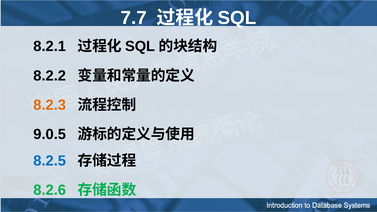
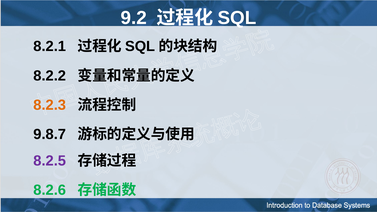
7.7: 7.7 -> 9.2
9.0.5: 9.0.5 -> 9.8.7
8.2.5 colour: blue -> purple
